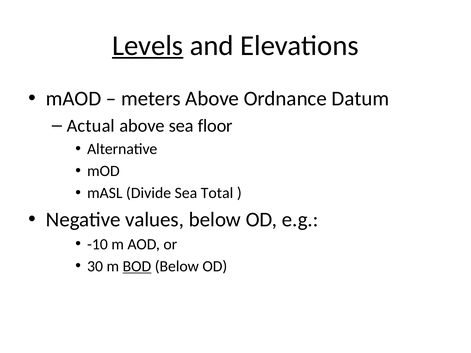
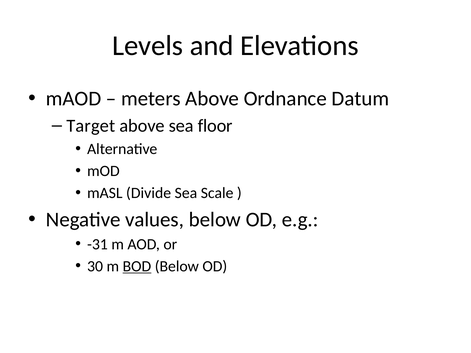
Levels underline: present -> none
Actual: Actual -> Target
Total: Total -> Scale
-10: -10 -> -31
